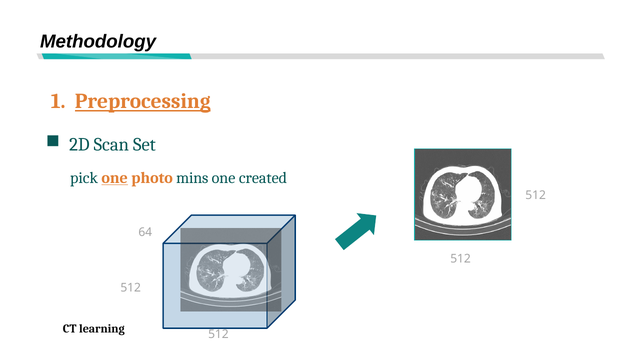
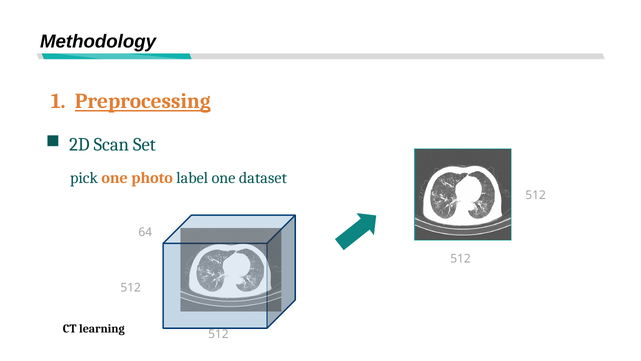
one at (115, 178) underline: present -> none
mins: mins -> label
created: created -> dataset
